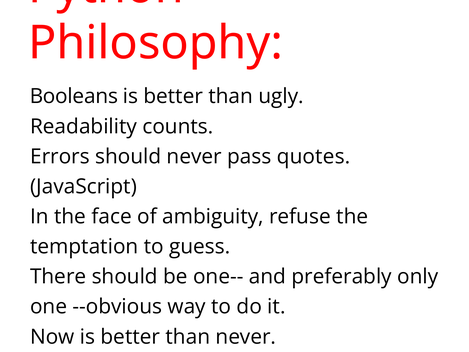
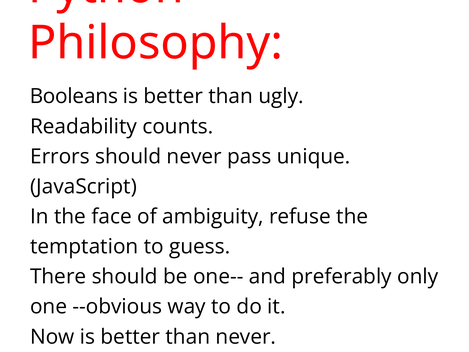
quotes: quotes -> unique
